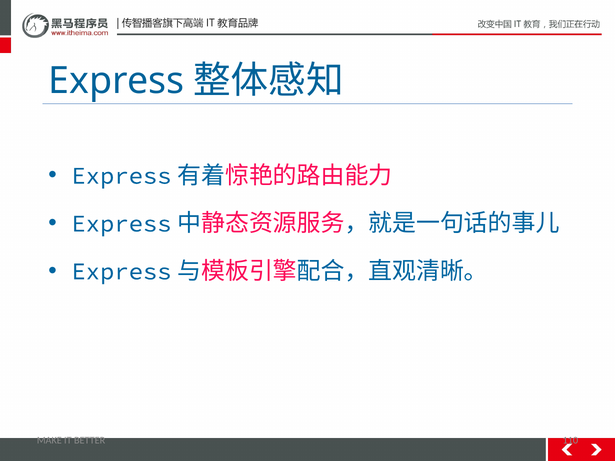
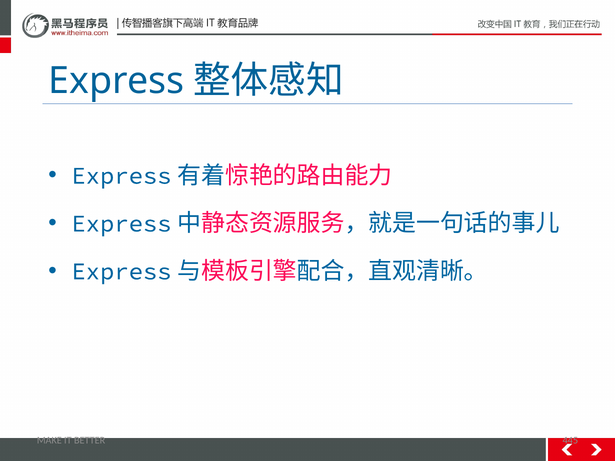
110: 110 -> 445
